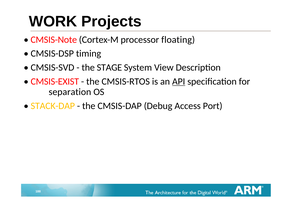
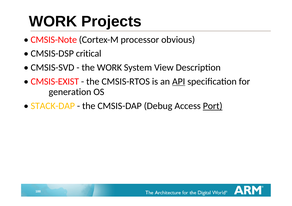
floating: floating -> obvious
timing: timing -> critical
the STAGE: STAGE -> WORK
separation: separation -> generation
Port underline: none -> present
